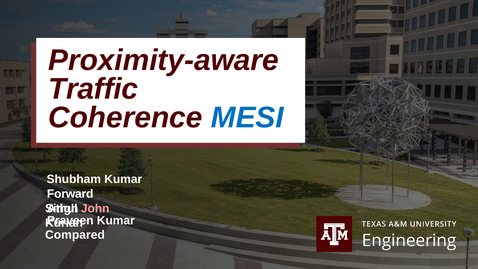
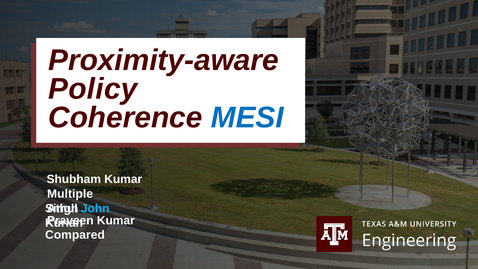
Traffic: Traffic -> Policy
Forward: Forward -> Multiple
John colour: pink -> light blue
